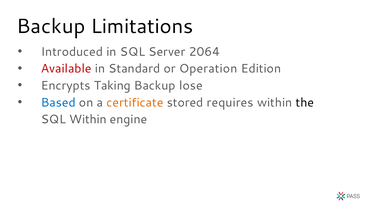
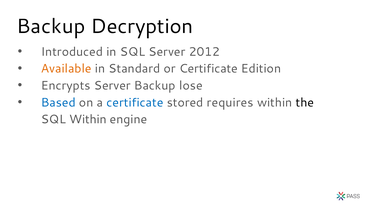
Limitations: Limitations -> Decryption
2064: 2064 -> 2012
Available colour: red -> orange
or Operation: Operation -> Certificate
Encrypts Taking: Taking -> Server
certificate at (135, 103) colour: orange -> blue
